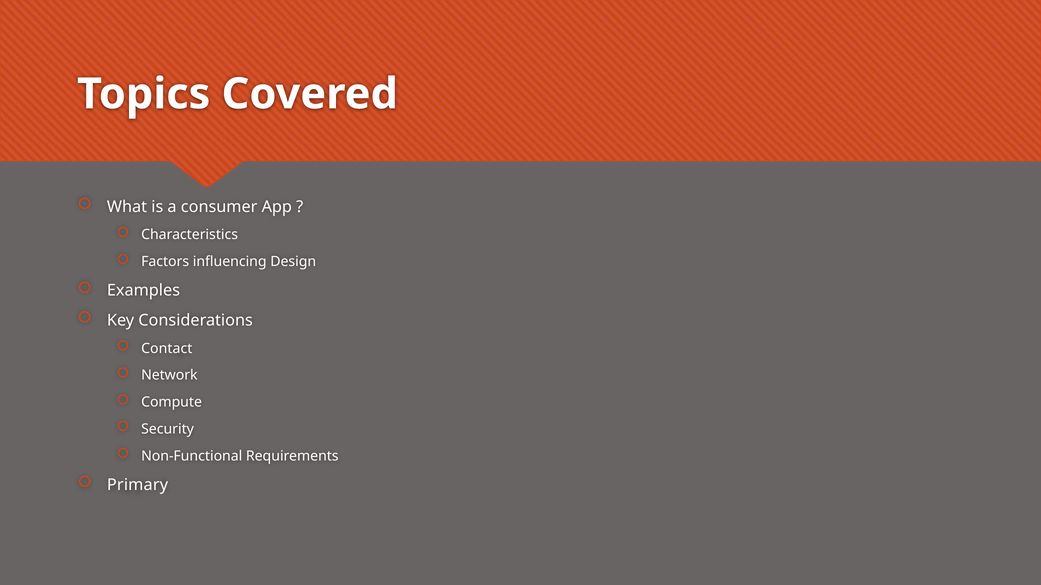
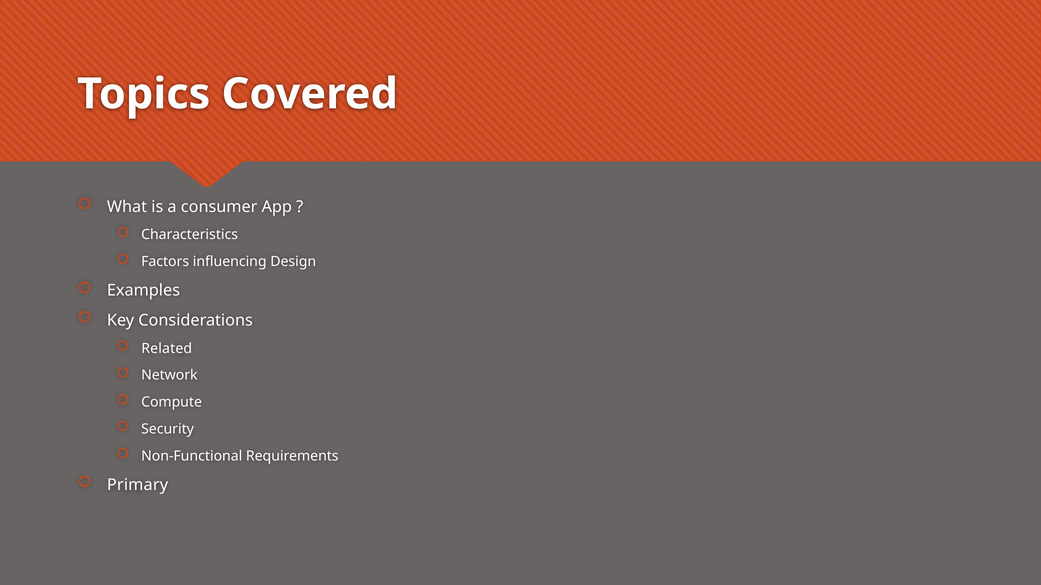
Contact: Contact -> Related
